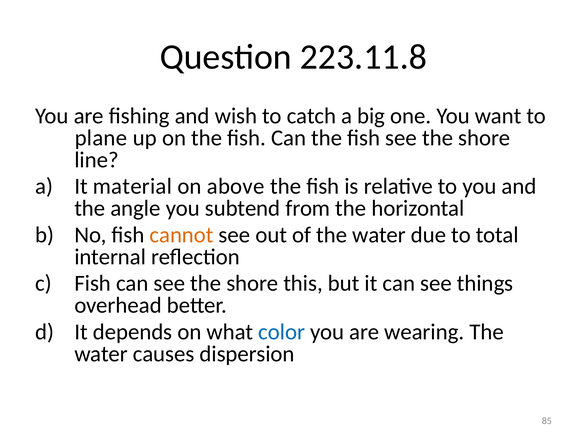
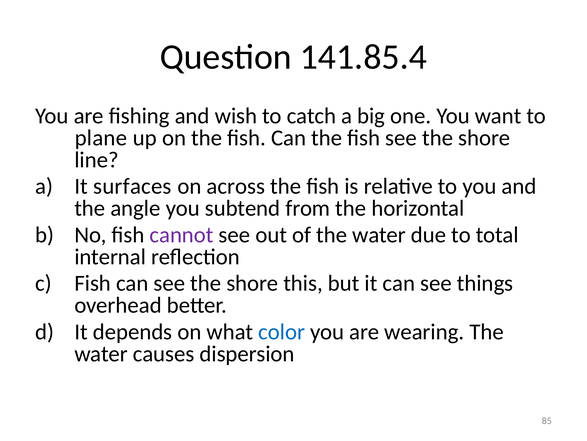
223.11.8: 223.11.8 -> 141.85.4
material: material -> surfaces
above: above -> across
cannot colour: orange -> purple
